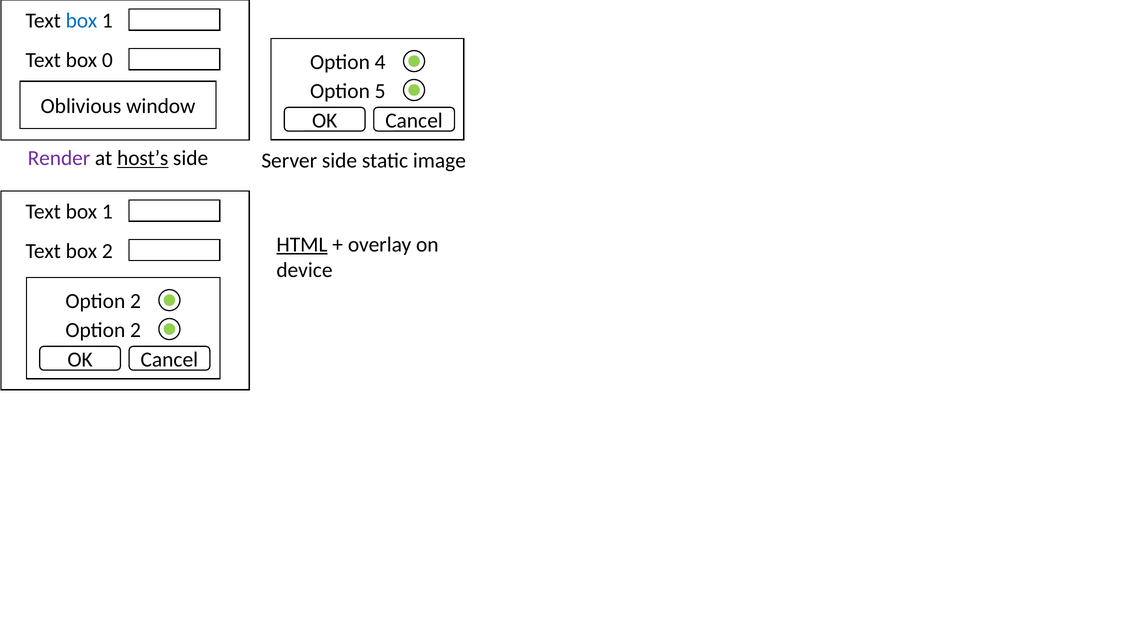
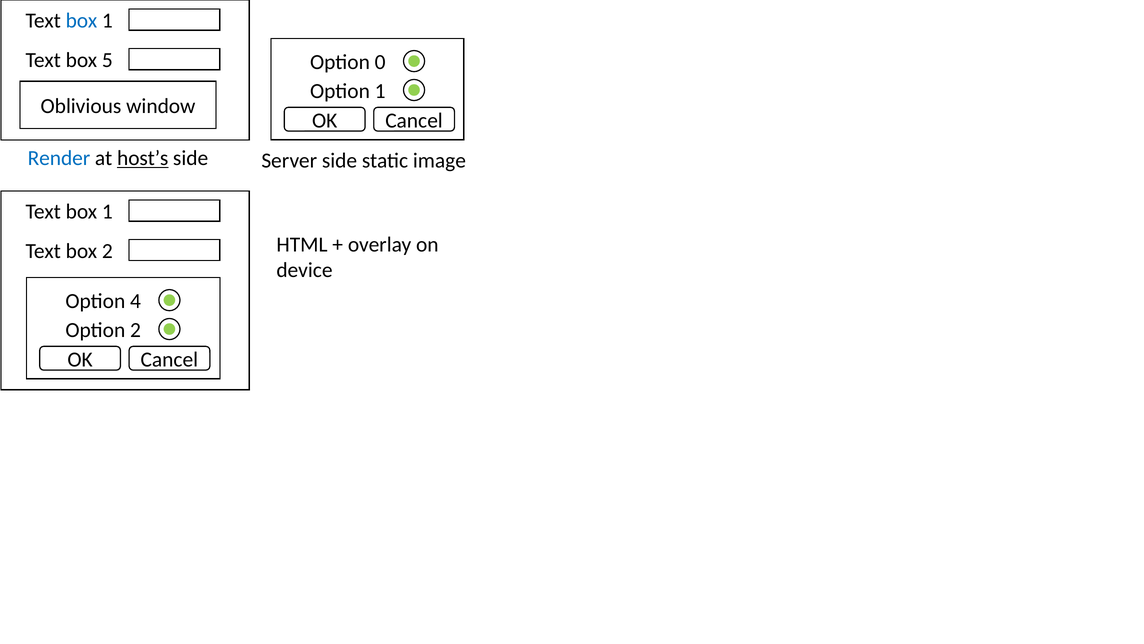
0: 0 -> 5
4: 4 -> 0
Option 5: 5 -> 1
Render colour: purple -> blue
HTML underline: present -> none
2 at (135, 301): 2 -> 4
